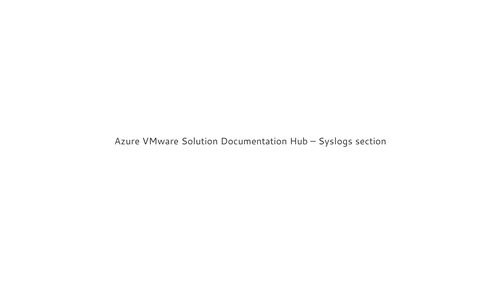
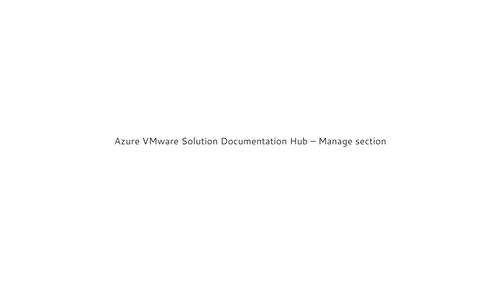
Syslogs: Syslogs -> Manage
